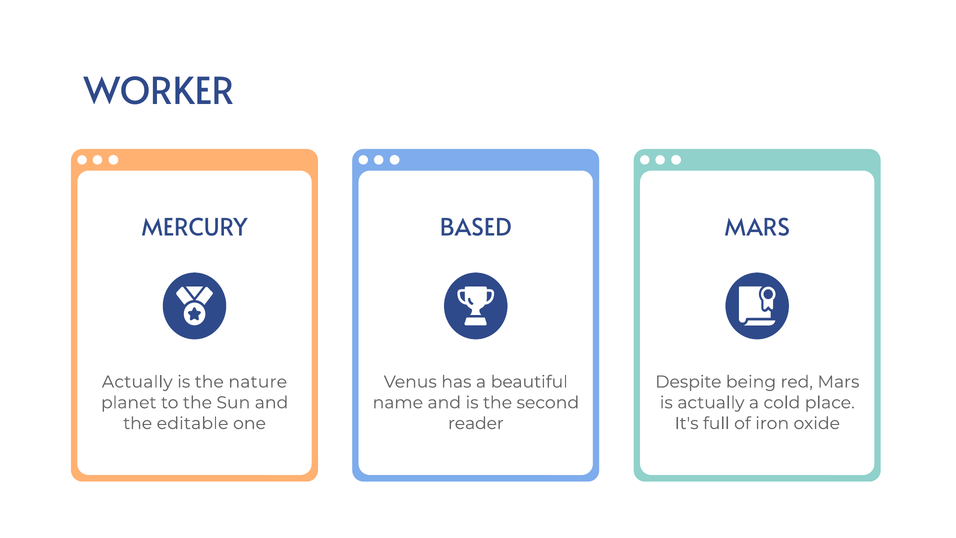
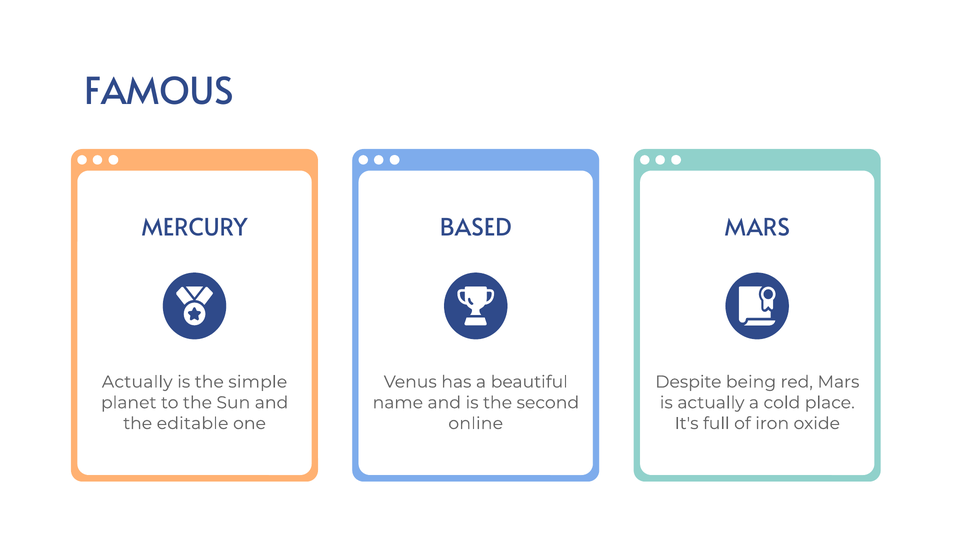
WORKER: WORKER -> FAMOUS
nature: nature -> simple
reader: reader -> online
